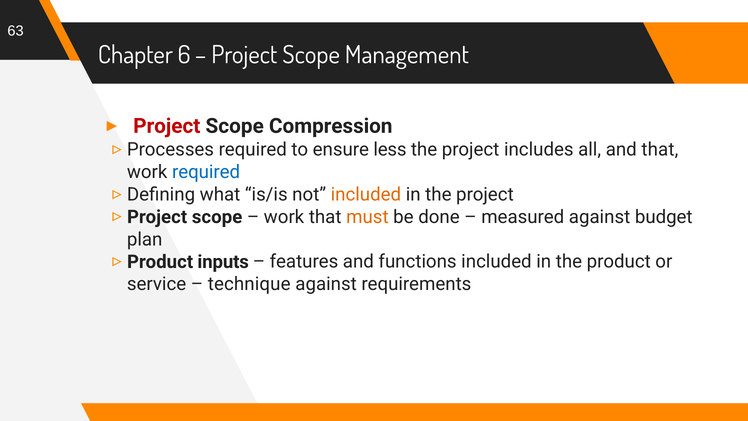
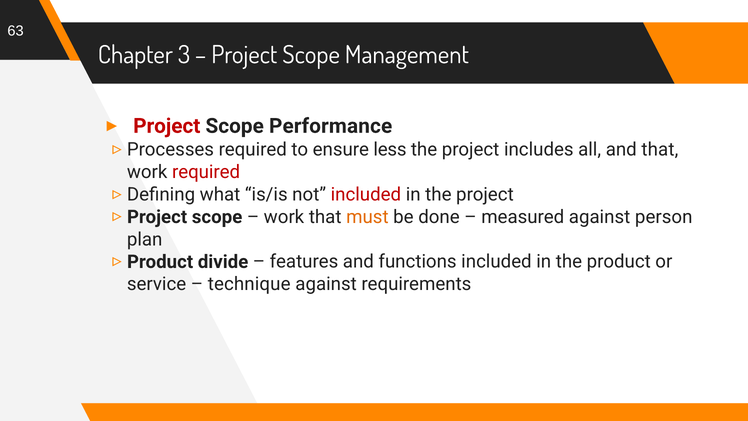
6: 6 -> 3
Compression: Compression -> Performance
required at (206, 172) colour: blue -> red
included at (366, 194) colour: orange -> red
budget: budget -> person
inputs: inputs -> divide
